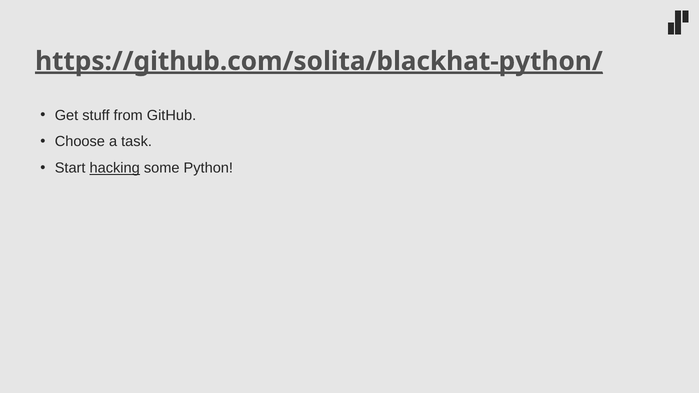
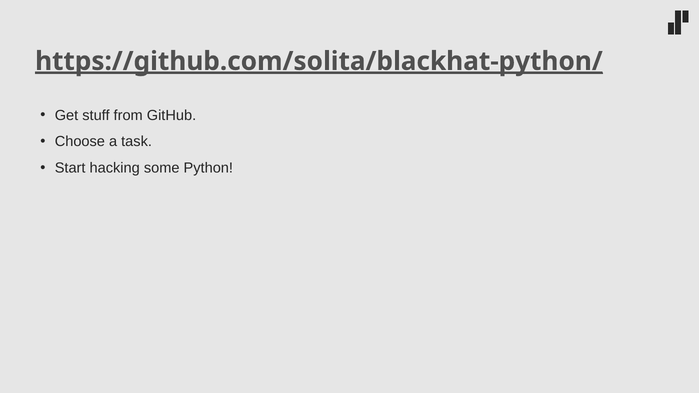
hacking underline: present -> none
